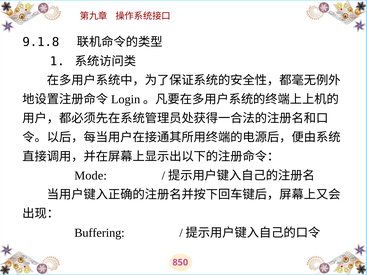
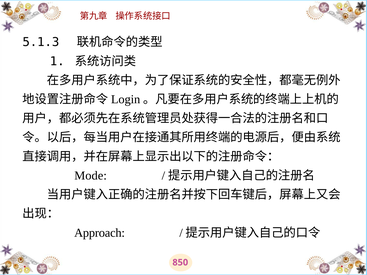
9.1.8: 9.1.8 -> 5.1.3
Buffering: Buffering -> Approach
